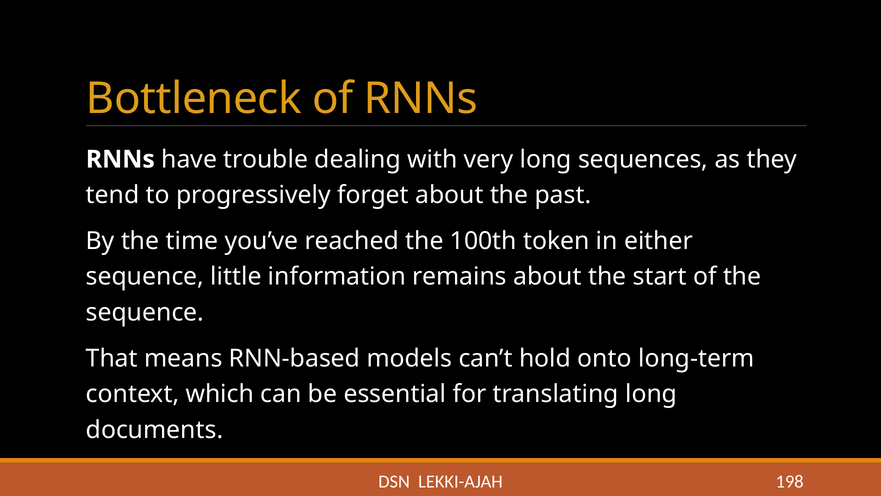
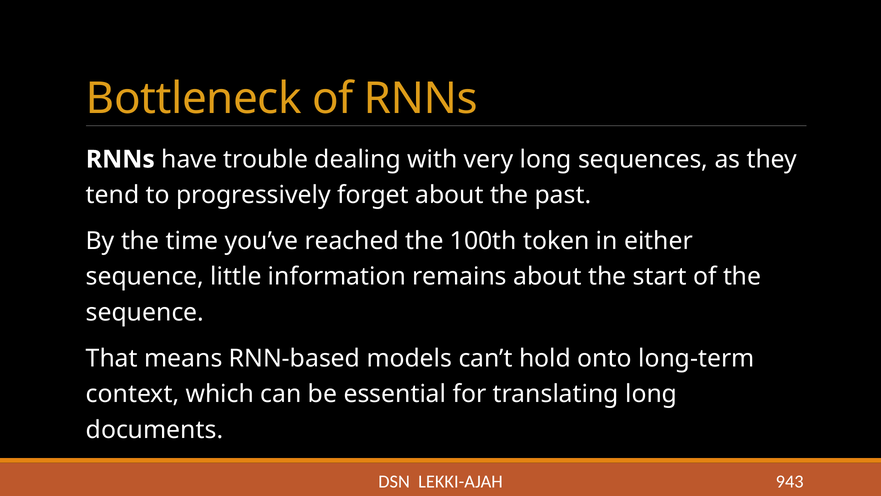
198: 198 -> 943
